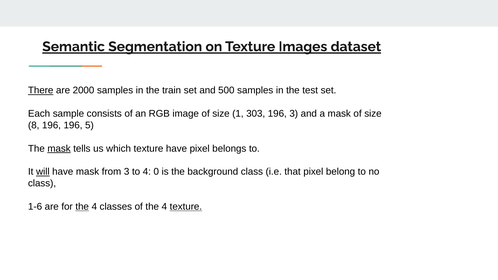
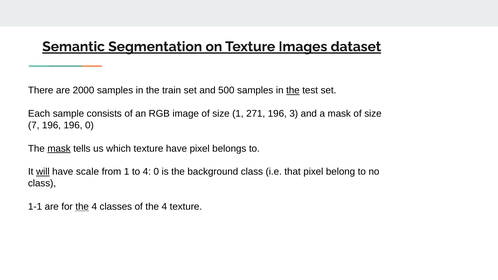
There underline: present -> none
the at (293, 90) underline: none -> present
303: 303 -> 271
8: 8 -> 7
196 5: 5 -> 0
have mask: mask -> scale
from 3: 3 -> 1
1-6: 1-6 -> 1-1
texture at (186, 207) underline: present -> none
